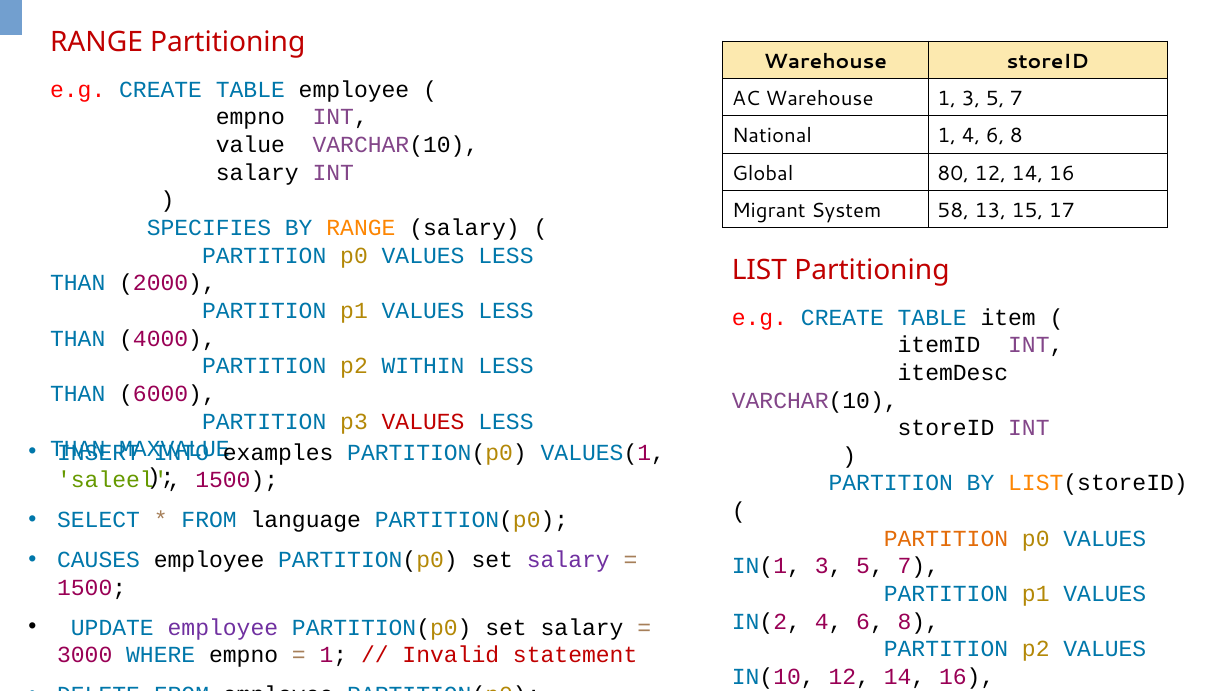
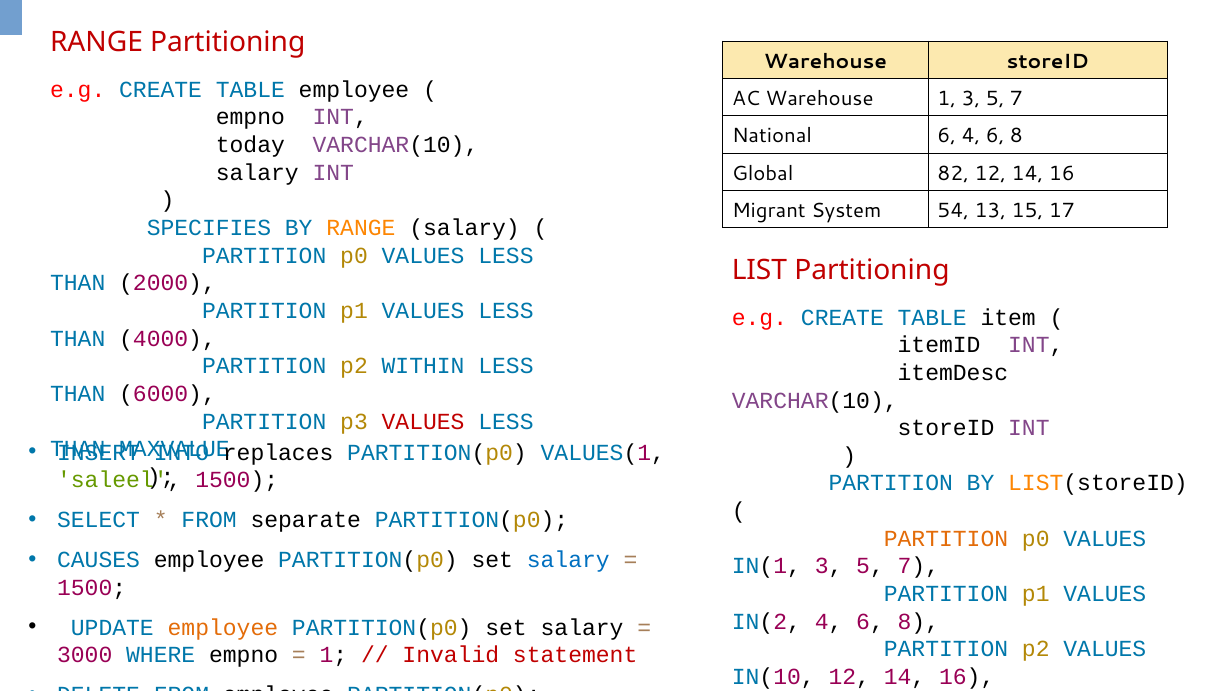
National 1: 1 -> 6
value: value -> today
80: 80 -> 82
58: 58 -> 54
examples: examples -> replaces
language: language -> separate
salary at (568, 560) colour: purple -> blue
employee at (223, 627) colour: purple -> orange
